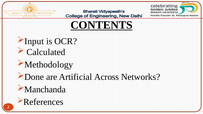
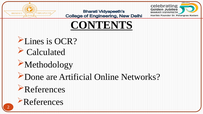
Input: Input -> Lines
Across: Across -> Online
Manchanda: Manchanda -> References
